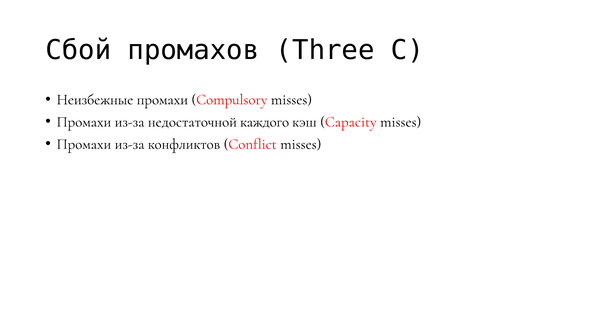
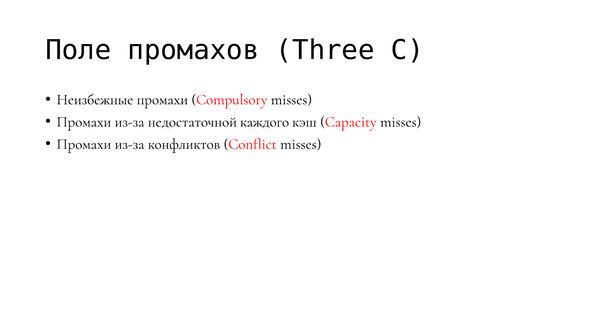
Сбой: Сбой -> Поле
